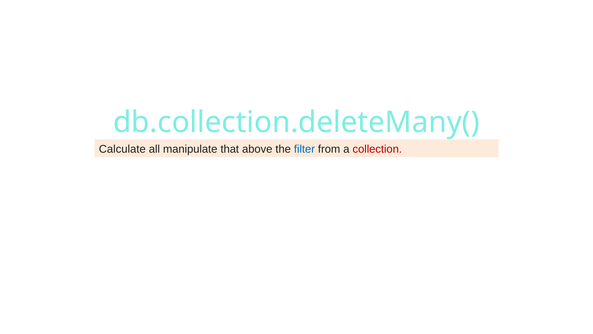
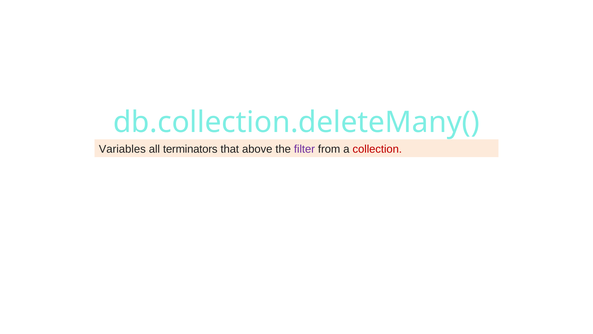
Calculate: Calculate -> Variables
manipulate: manipulate -> terminators
filter colour: blue -> purple
